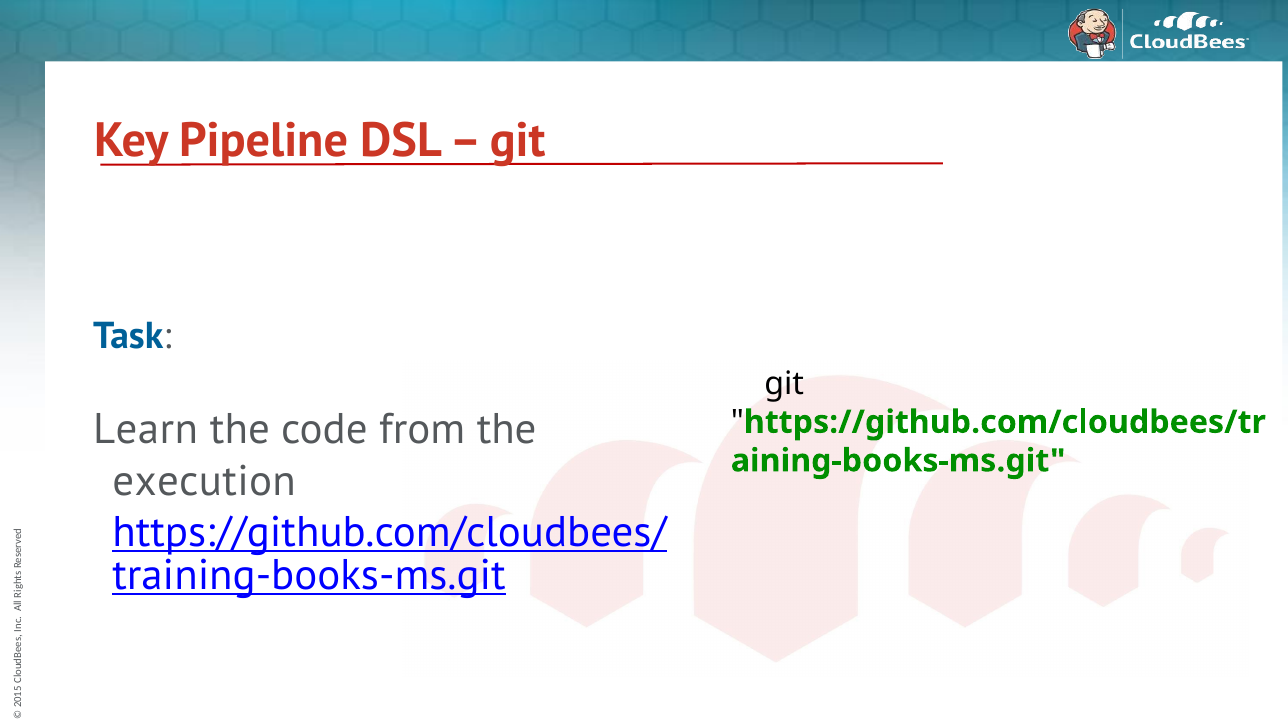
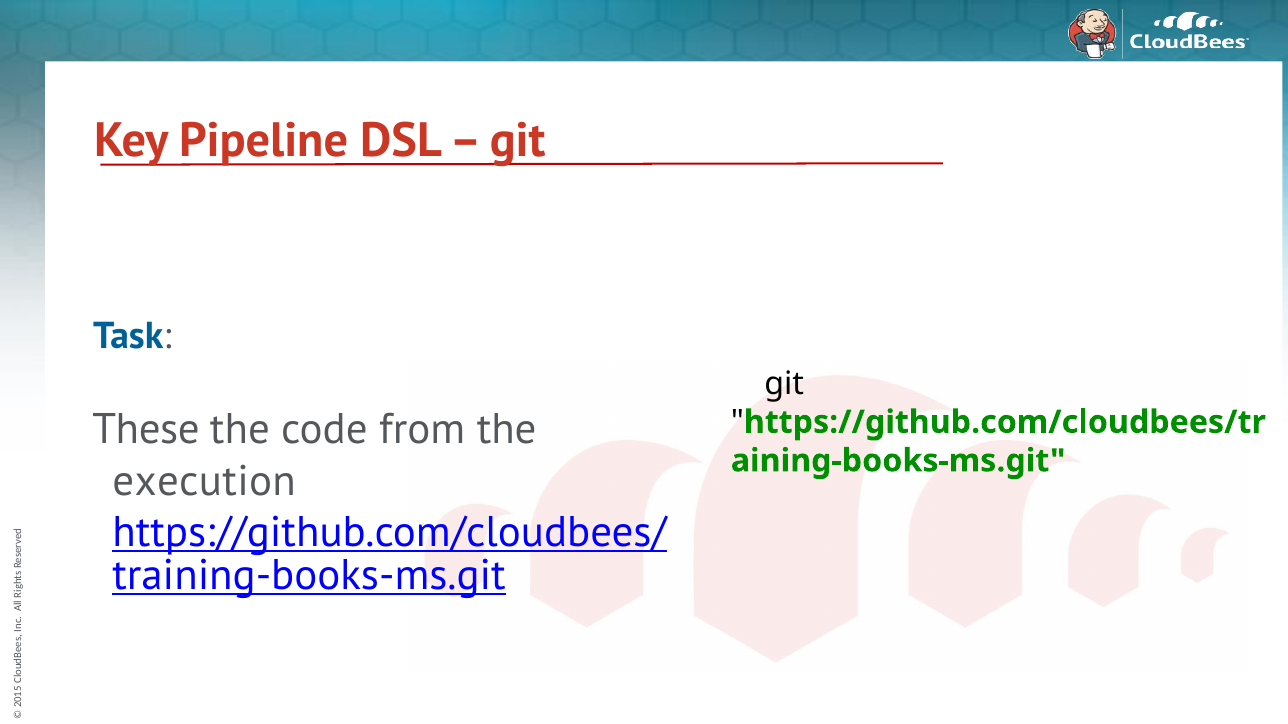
Learn: Learn -> These
